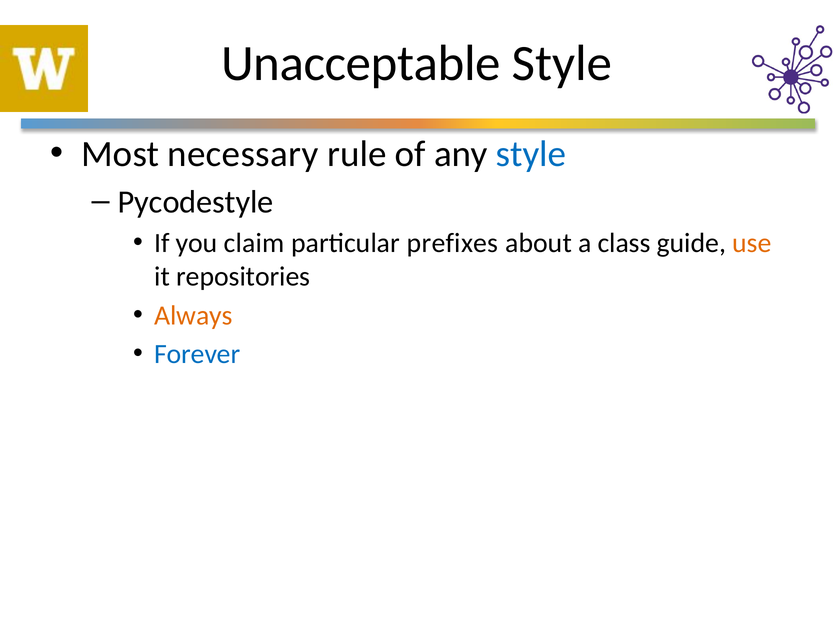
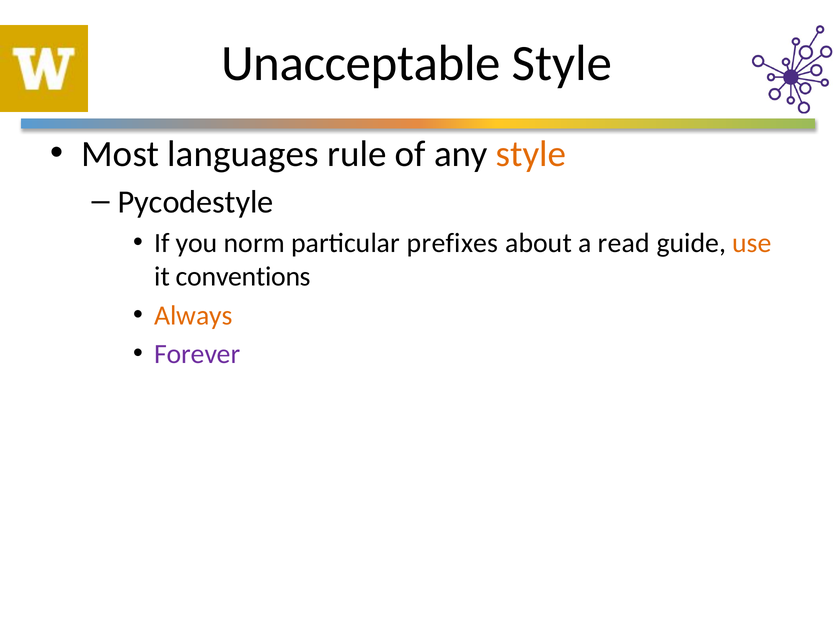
necessary: necessary -> languages
style at (531, 154) colour: blue -> orange
claim: claim -> norm
class: class -> read
repositories: repositories -> conventions
Forever colour: blue -> purple
